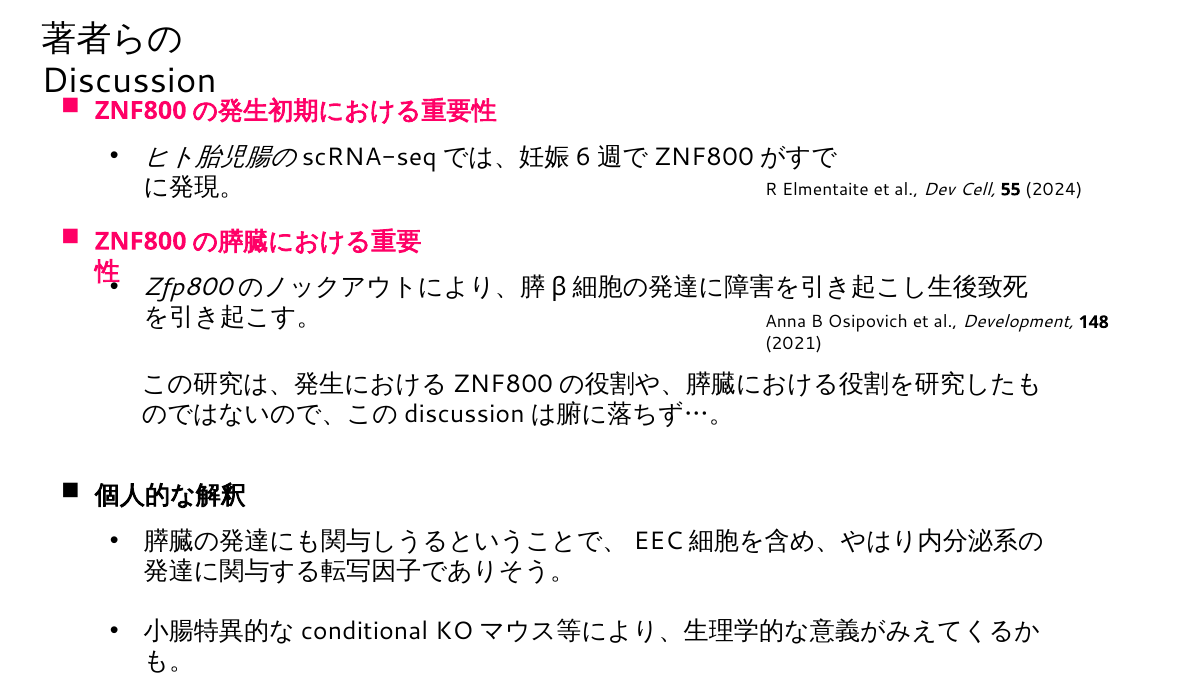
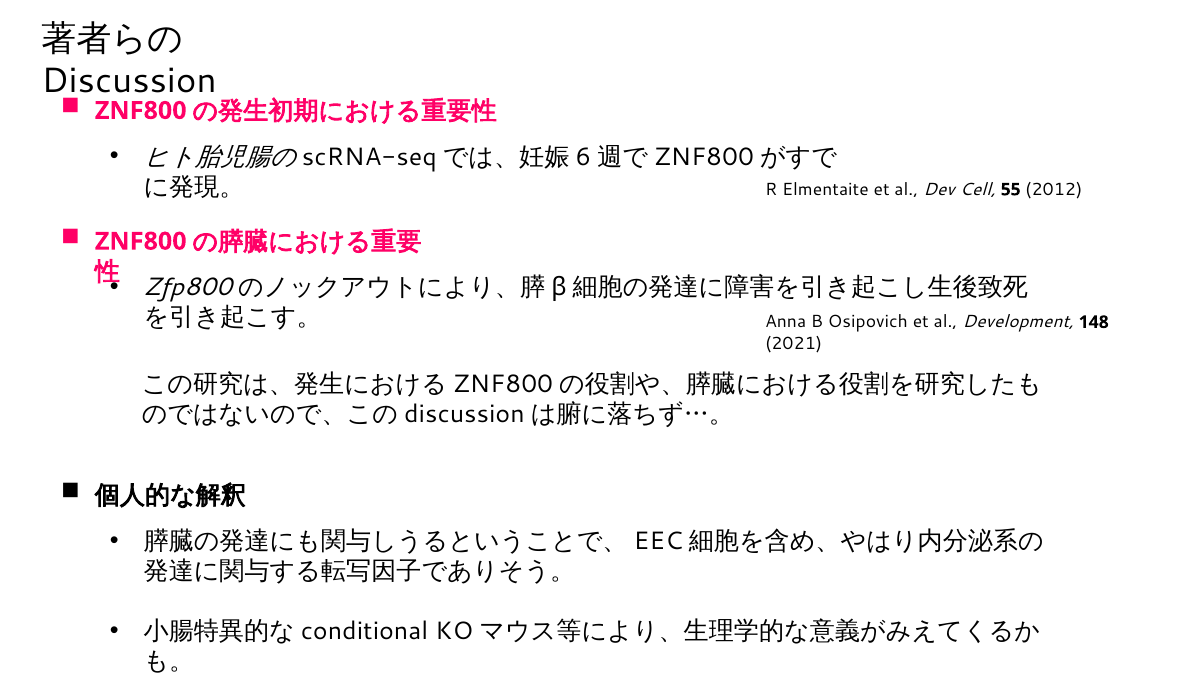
2024: 2024 -> 2012
